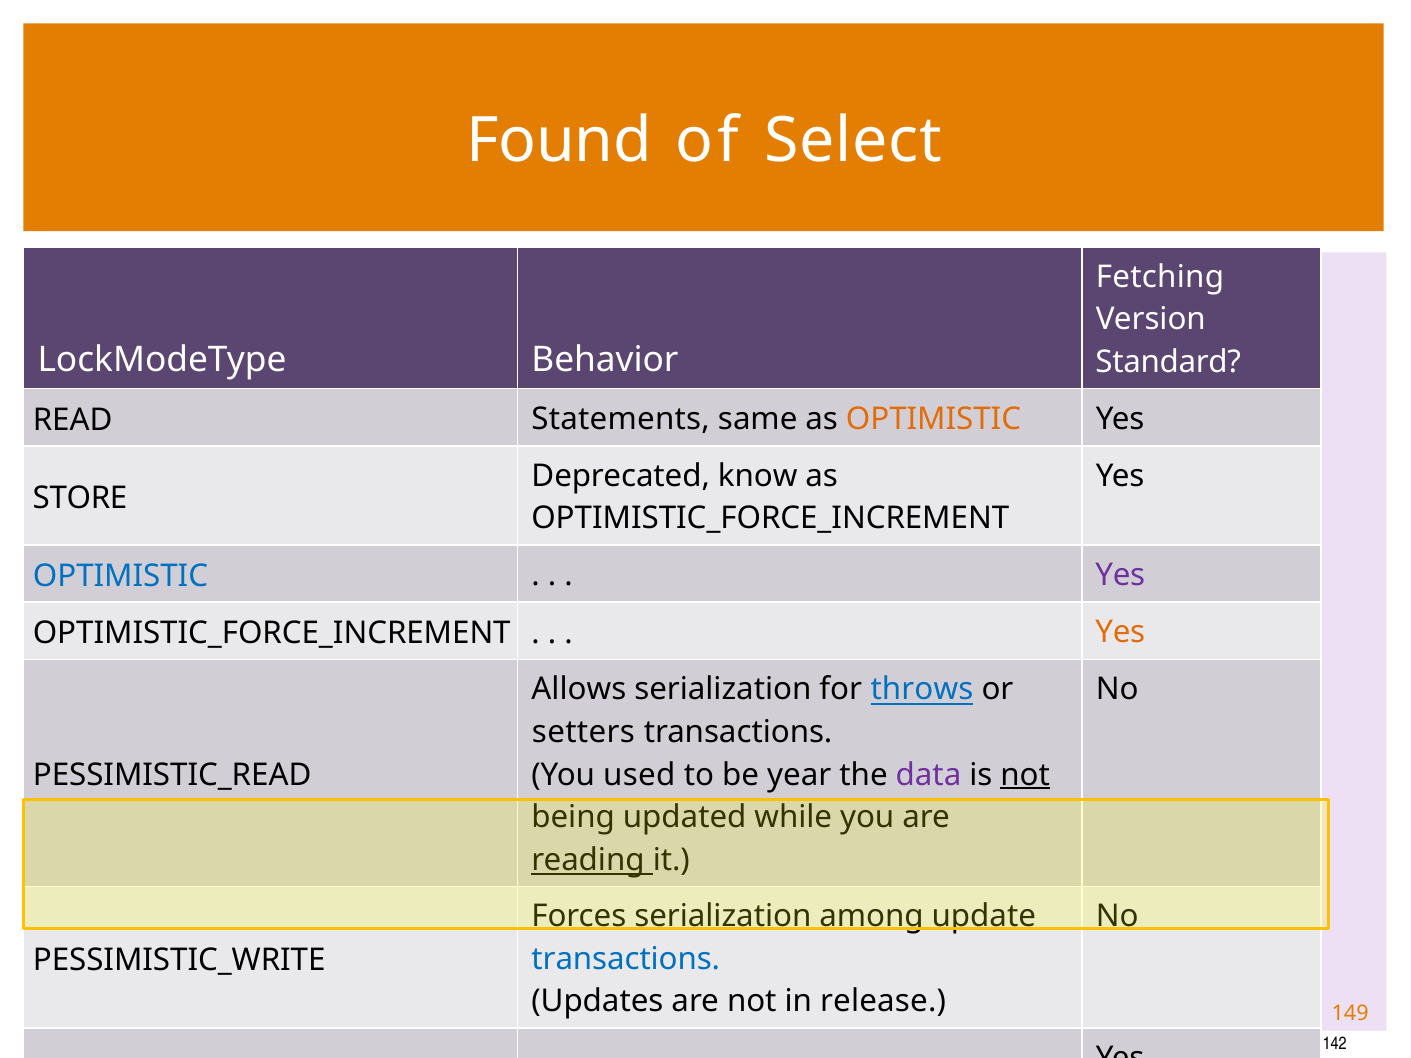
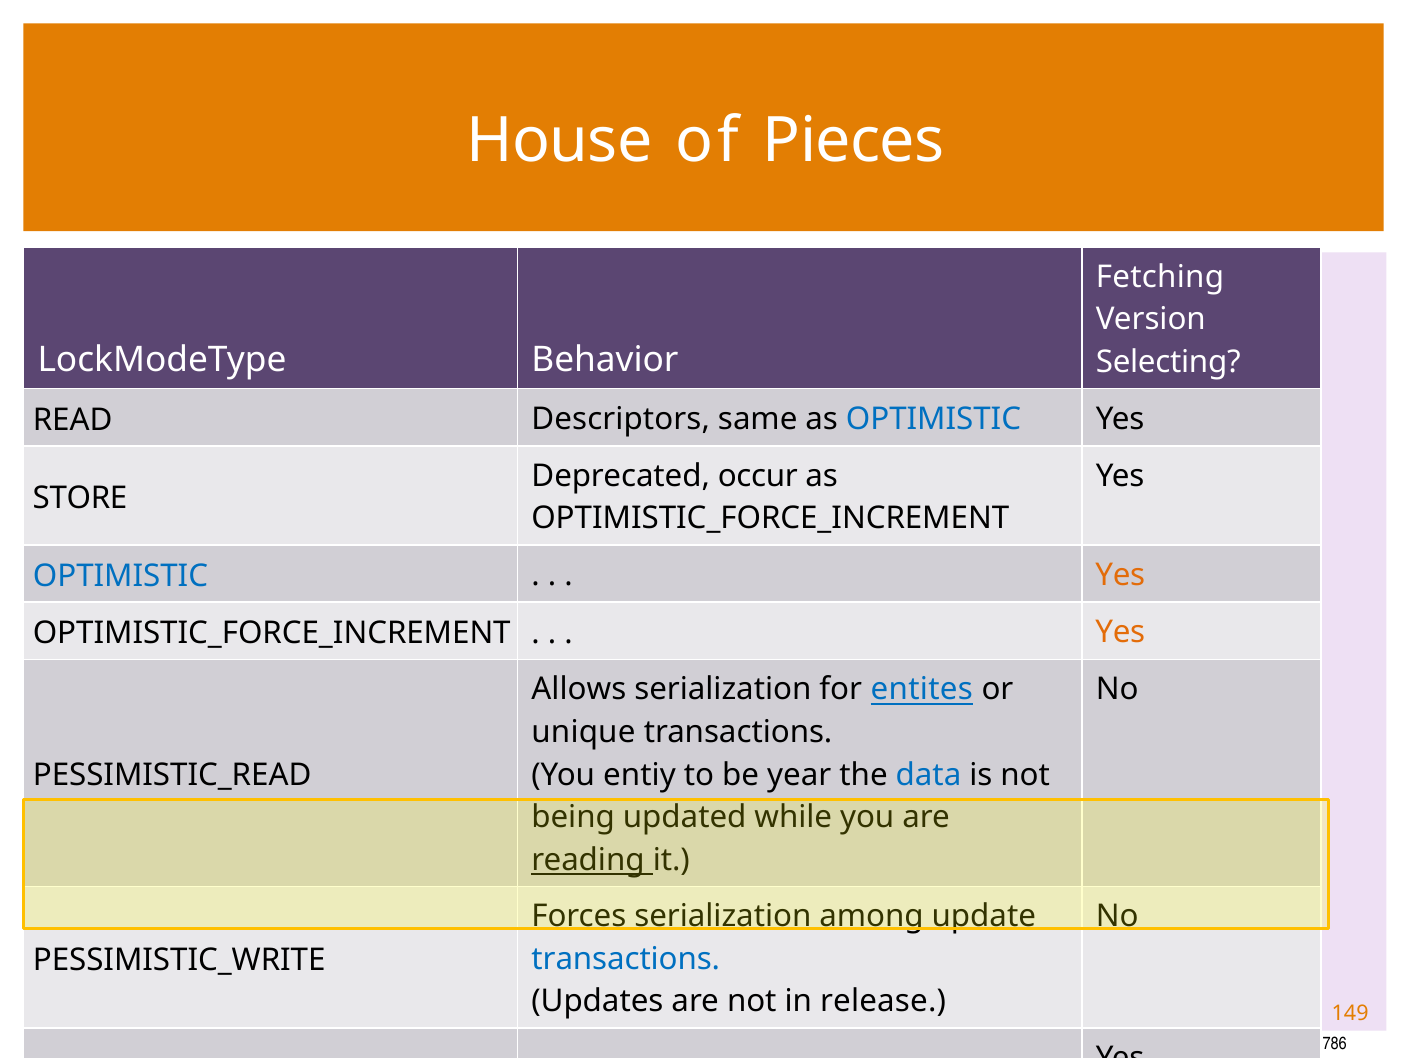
Found: Found -> House
Select: Select -> Pieces
Standard: Standard -> Selecting
Statements: Statements -> Descriptors
OPTIMISTIC at (934, 419) colour: orange -> blue
know: know -> occur
Yes at (1120, 575) colour: purple -> orange
throws: throws -> entites
setters: setters -> unique
used: used -> entiy
data colour: purple -> blue
not at (1025, 775) underline: present -> none
142: 142 -> 786
